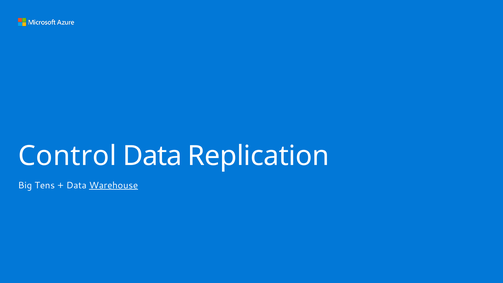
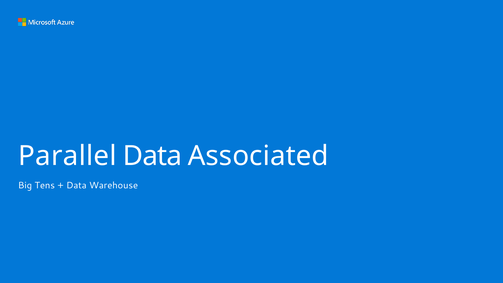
Control: Control -> Parallel
Replication: Replication -> Associated
Warehouse underline: present -> none
